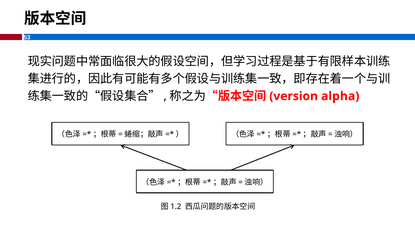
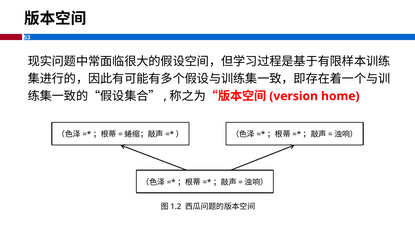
alpha: alpha -> home
